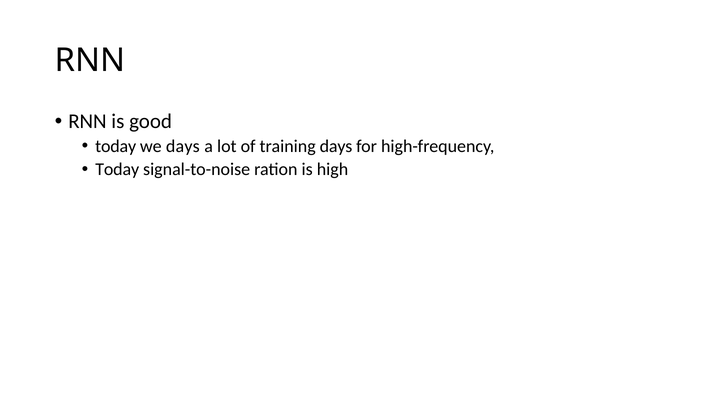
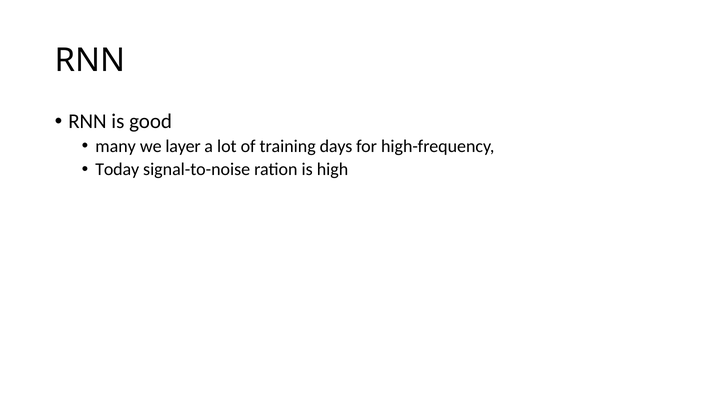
today at (116, 146): today -> many
we days: days -> layer
